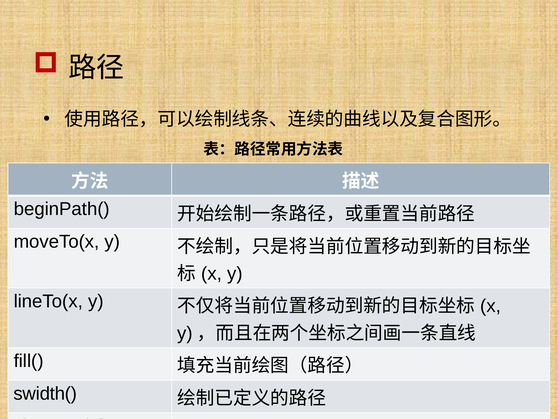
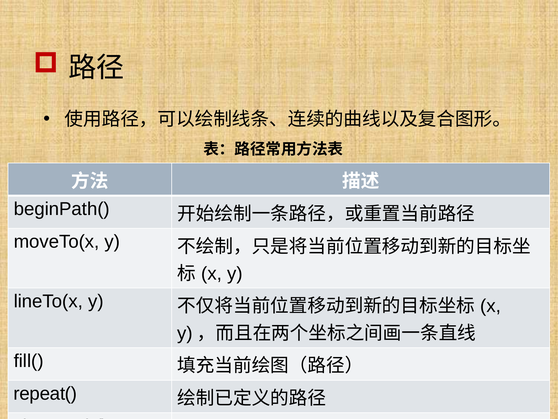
swidth(: swidth( -> repeat(
